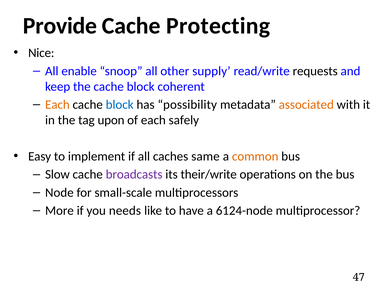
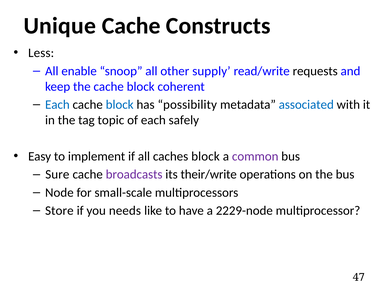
Provide: Provide -> Unique
Protecting: Protecting -> Constructs
Nice: Nice -> Less
Each at (57, 105) colour: orange -> blue
associated colour: orange -> blue
upon: upon -> topic
caches same: same -> block
common colour: orange -> purple
Slow: Slow -> Sure
More: More -> Store
6124-node: 6124-node -> 2229-node
